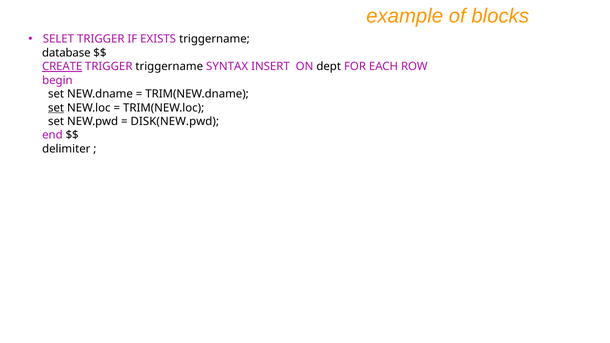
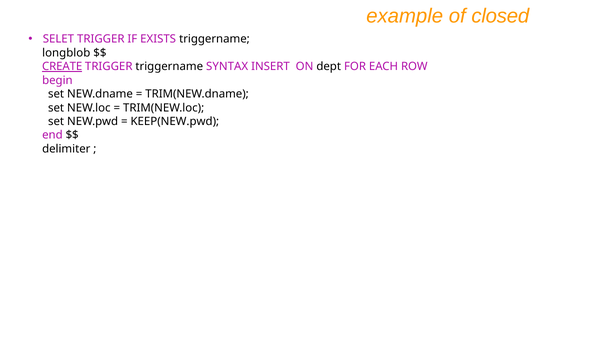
blocks: blocks -> closed
database: database -> longblob
set at (56, 108) underline: present -> none
DISK(NEW.pwd: DISK(NEW.pwd -> KEEP(NEW.pwd
